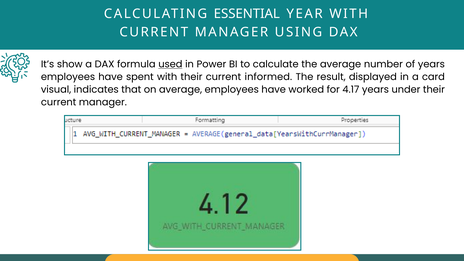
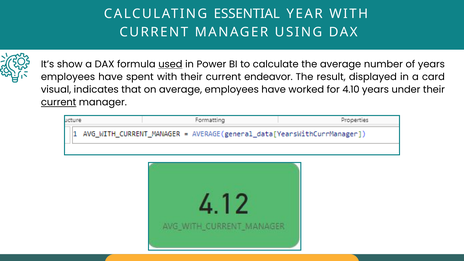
informed: informed -> endeavor
4.17: 4.17 -> 4.10
current at (59, 102) underline: none -> present
